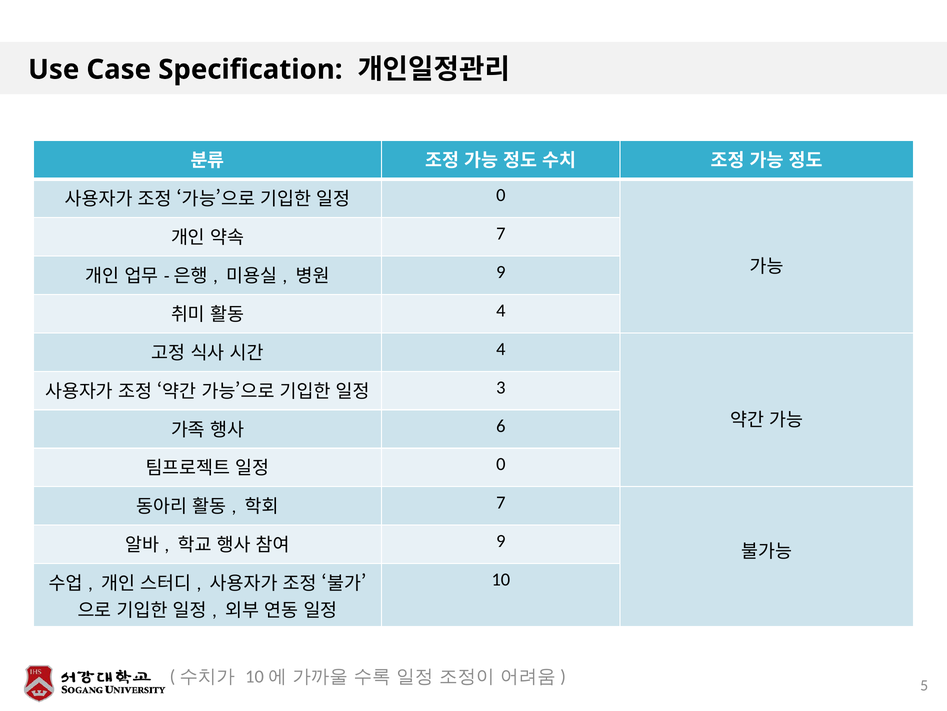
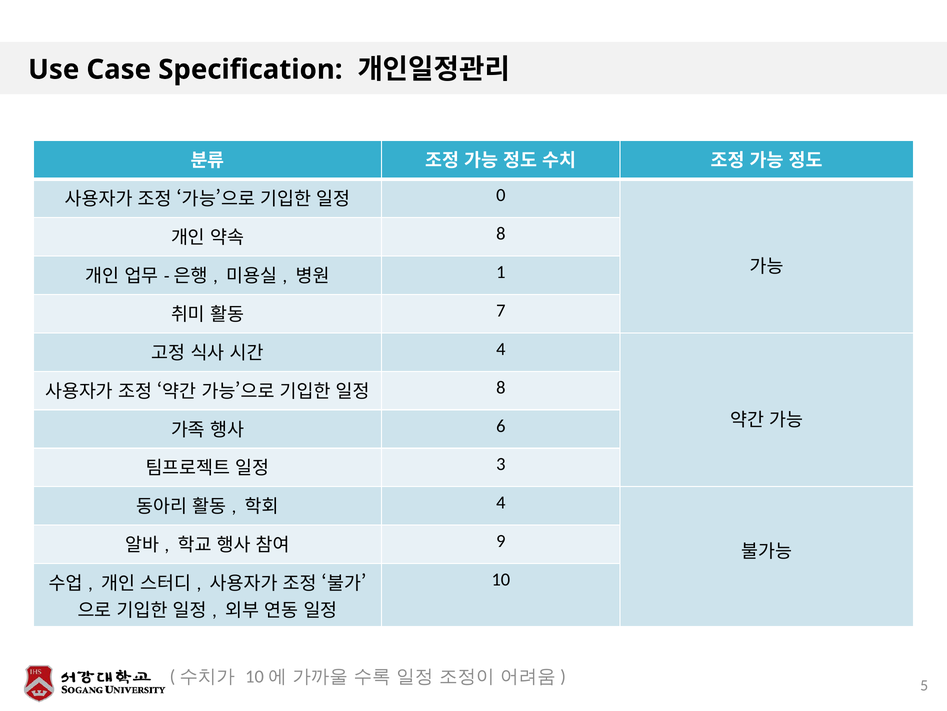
7 at (501, 234): 7 -> 8
9 at (501, 272): 9 -> 1
4 at (501, 310): 4 -> 7
3 at (501, 387): 3 -> 8
0 at (501, 464): 0 -> 3
7 at (501, 502): 7 -> 4
